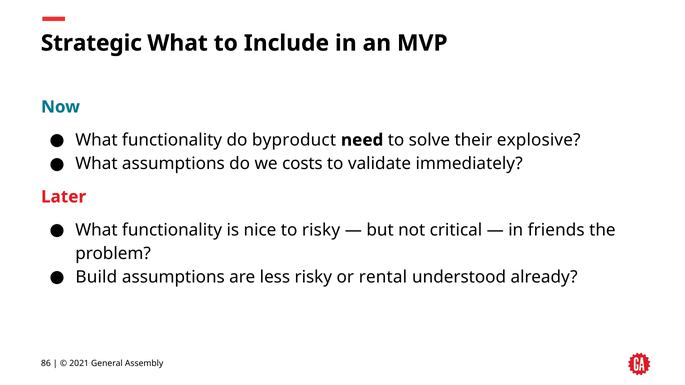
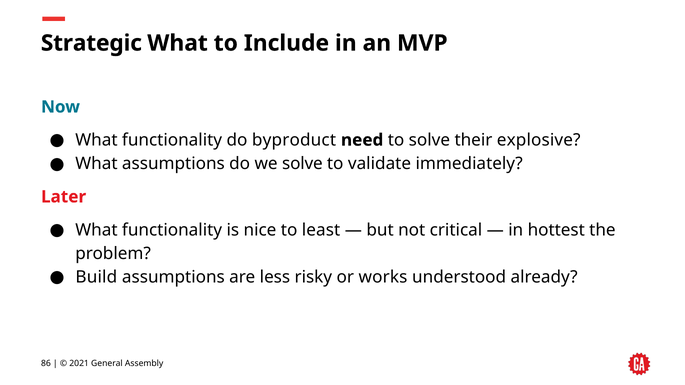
we costs: costs -> solve
to risky: risky -> least
friends: friends -> hottest
rental: rental -> works
